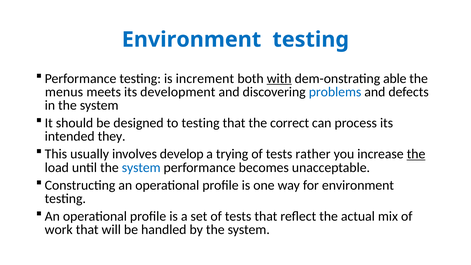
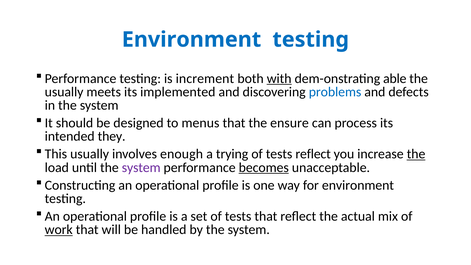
menus at (64, 92): menus -> usually
development: development -> implemented
to testing: testing -> menus
correct: correct -> ensure
develop: develop -> enough
tests rather: rather -> reflect
system at (141, 167) colour: blue -> purple
becomes underline: none -> present
work underline: none -> present
